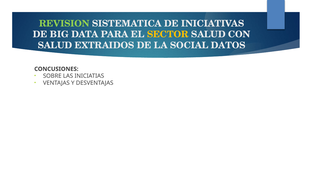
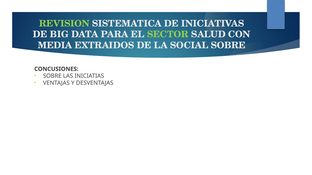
SECTOR colour: yellow -> light green
SALUD at (55, 46): SALUD -> MEDIA
SOCIAL DATOS: DATOS -> SOBRE
